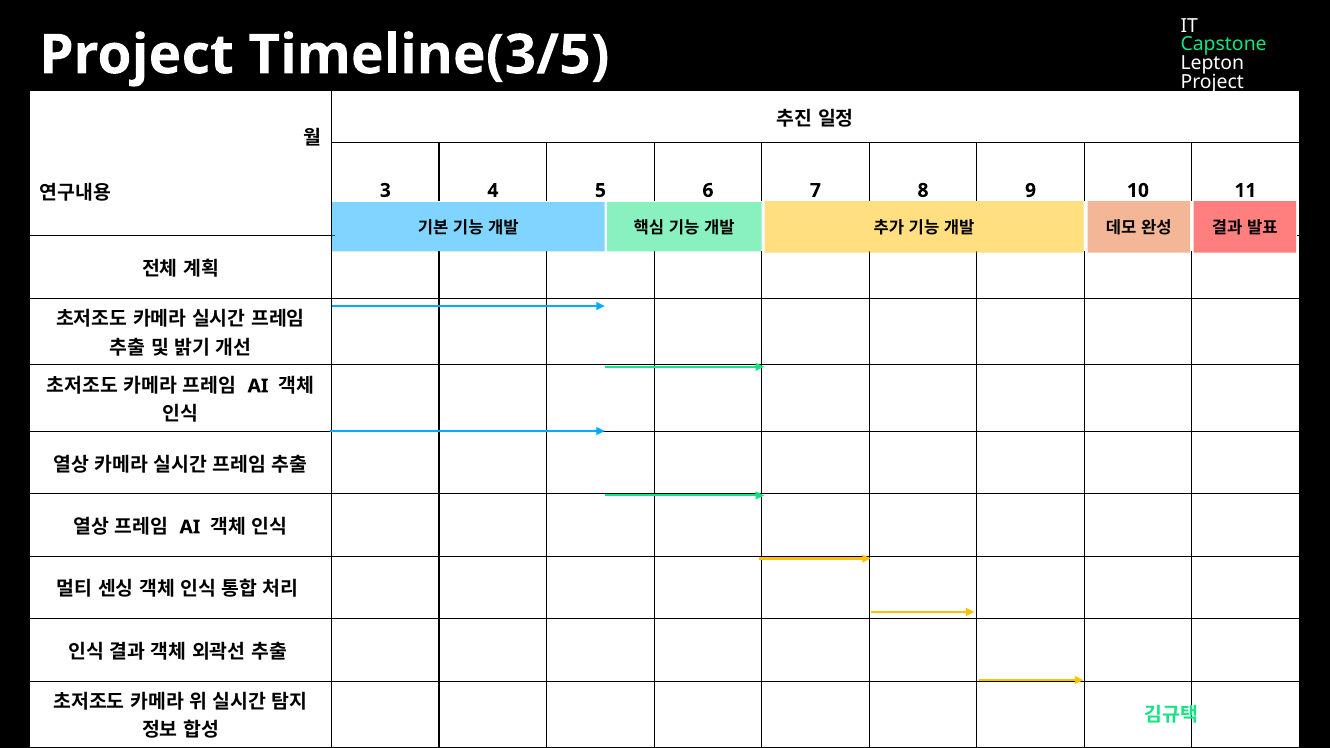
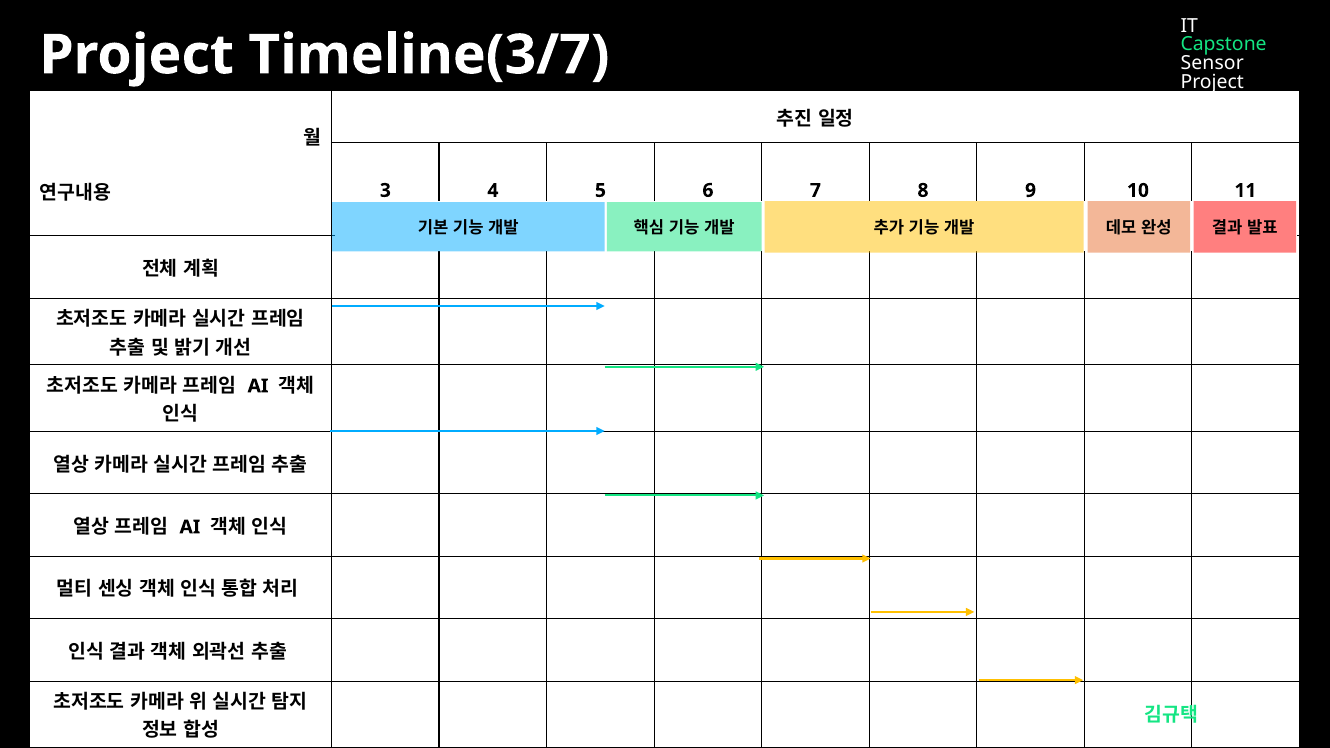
Timeline(3/5: Timeline(3/5 -> Timeline(3/7
Lepton: Lepton -> Sensor
